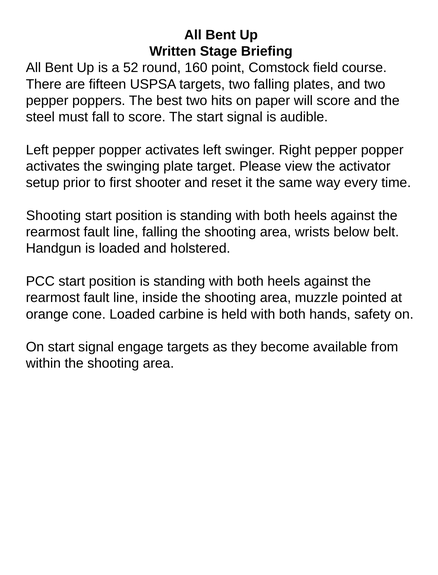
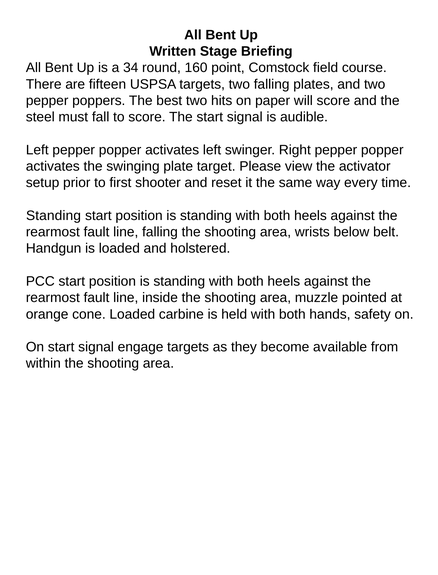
52: 52 -> 34
Shooting at (54, 216): Shooting -> Standing
